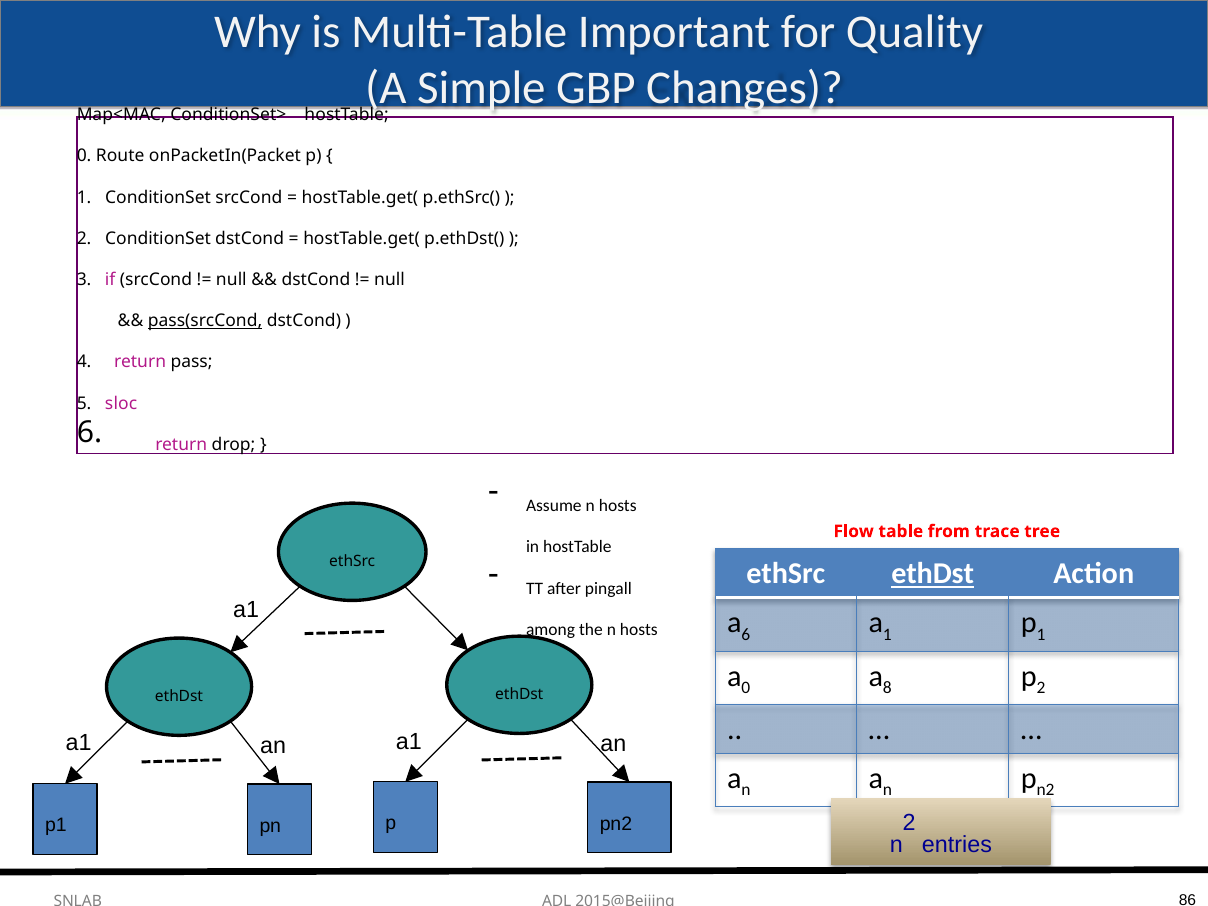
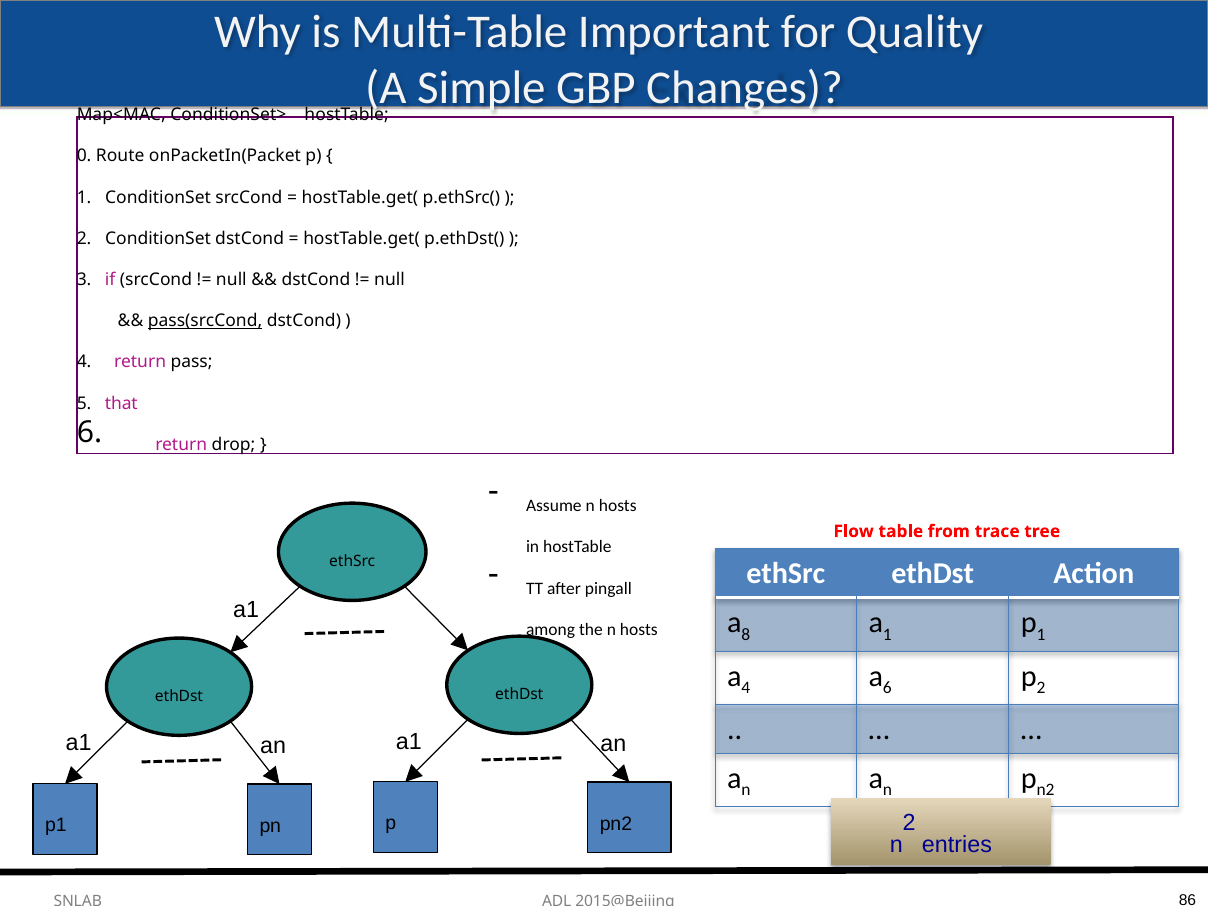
sloc: sloc -> that
ethDst at (933, 574) underline: present -> none
a 6: 6 -> 8
a 0: 0 -> 4
a 8: 8 -> 6
